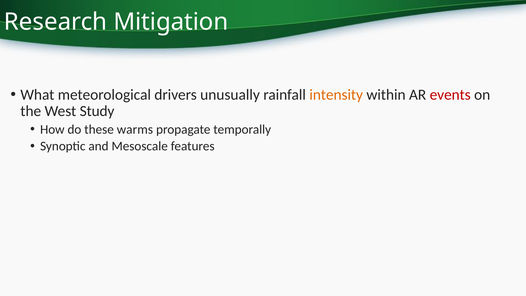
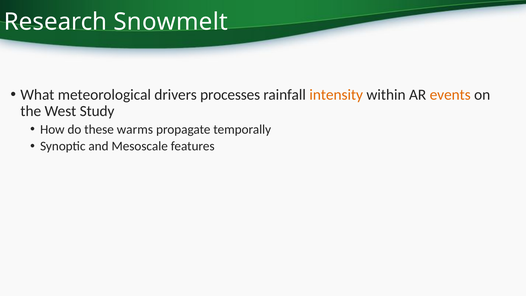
Mitigation: Mitigation -> Snowmelt
unusually: unusually -> processes
events colour: red -> orange
